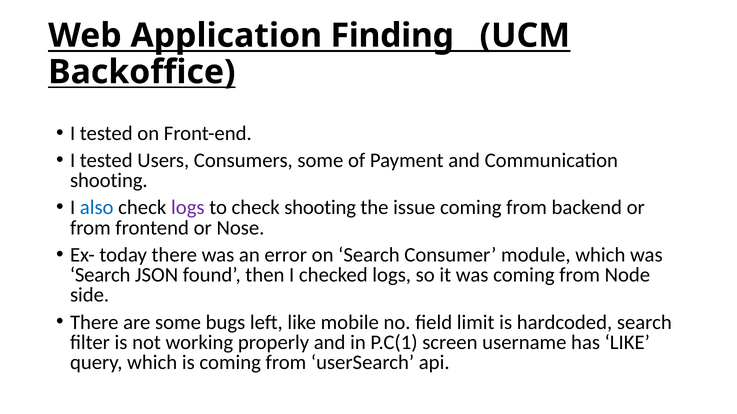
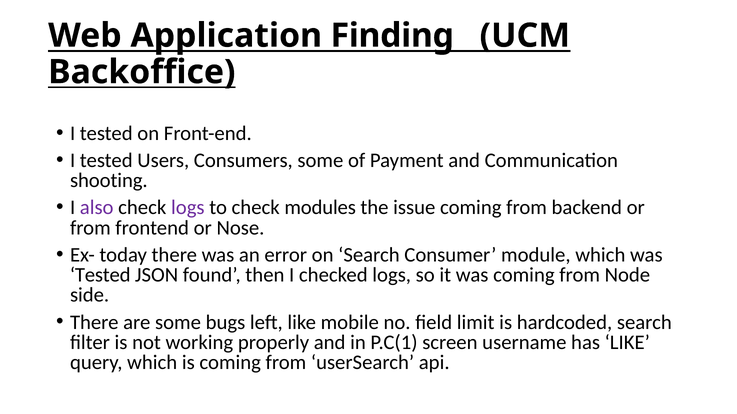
also colour: blue -> purple
check shooting: shooting -> modules
Search at (100, 275): Search -> Tested
